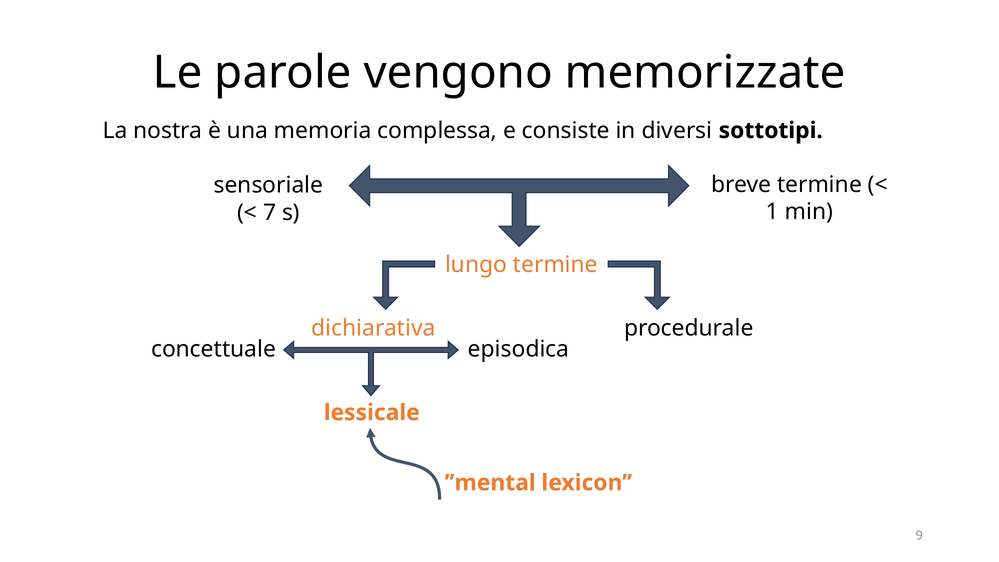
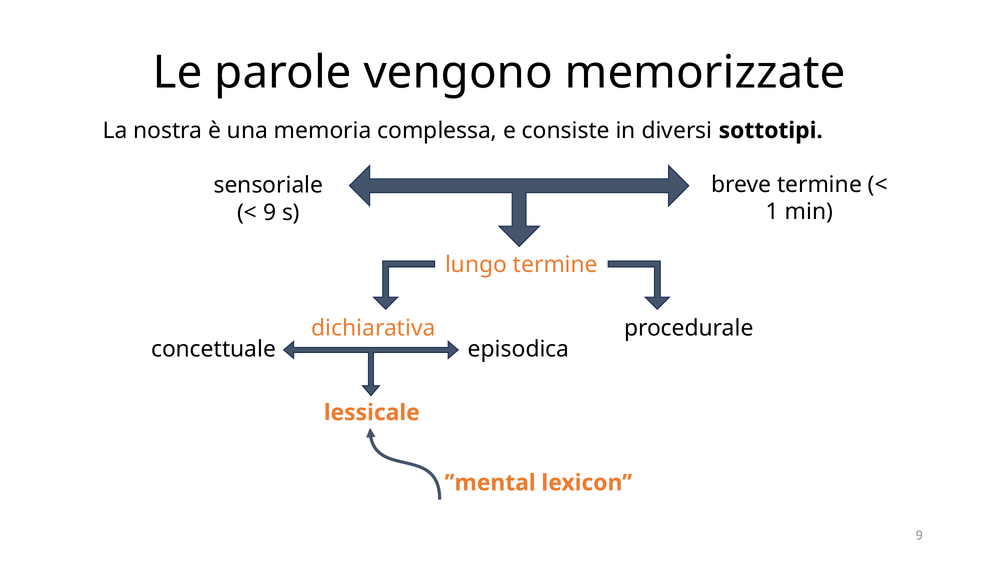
7 at (270, 213): 7 -> 9
